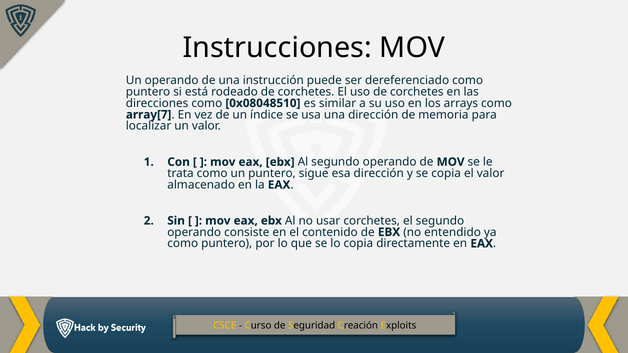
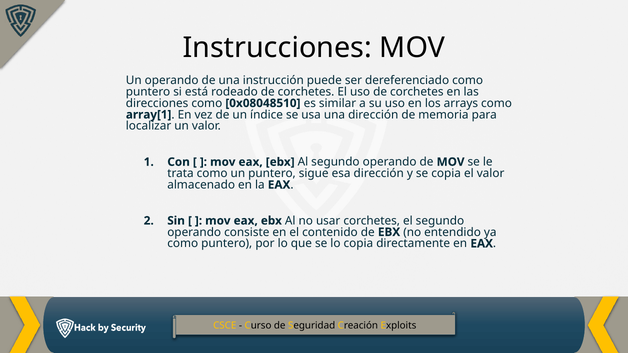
array[7: array[7 -> array[1
